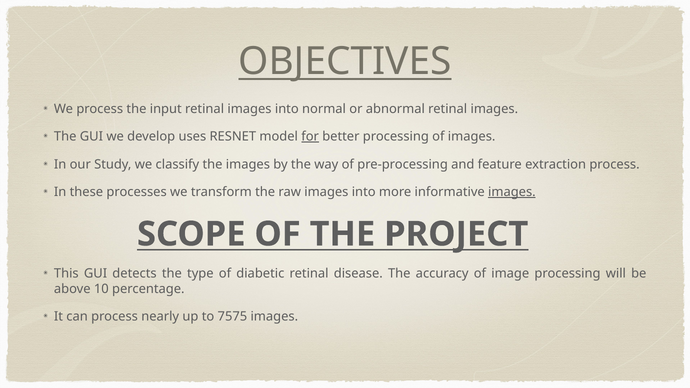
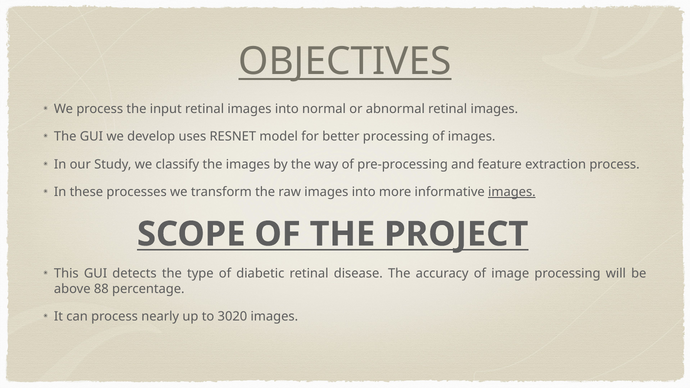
for underline: present -> none
10: 10 -> 88
7575: 7575 -> 3020
